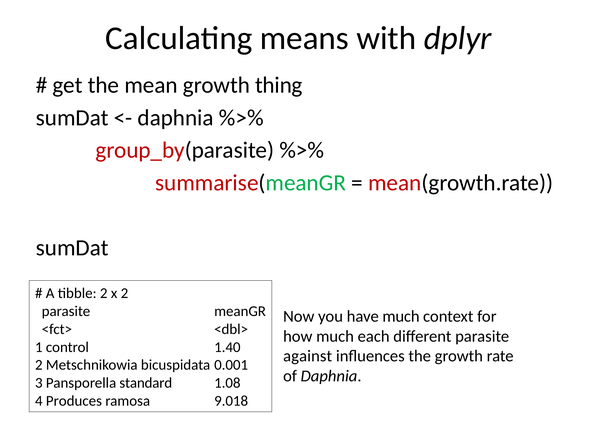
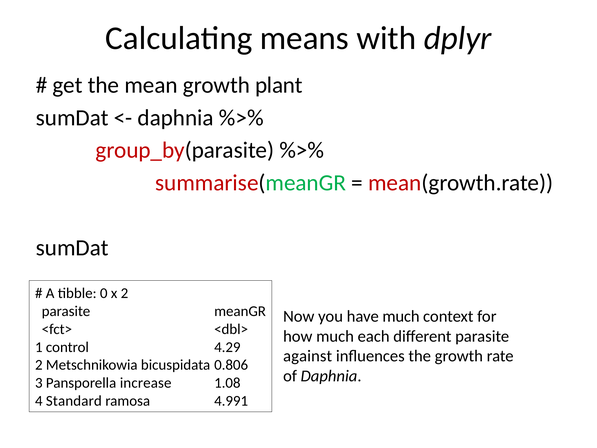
thing: thing -> plant
tibble 2: 2 -> 0
1.40: 1.40 -> 4.29
0.001: 0.001 -> 0.806
standard: standard -> increase
Produces: Produces -> Standard
9.018: 9.018 -> 4.991
